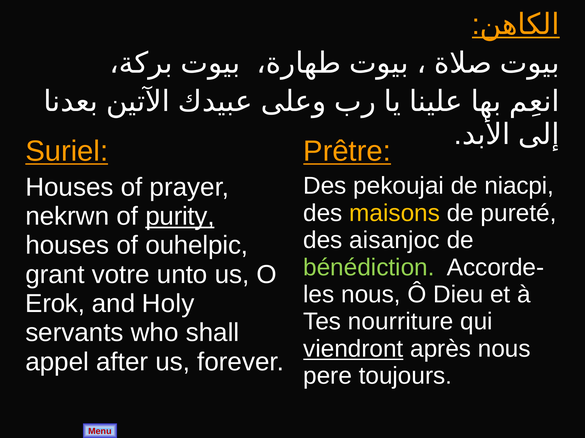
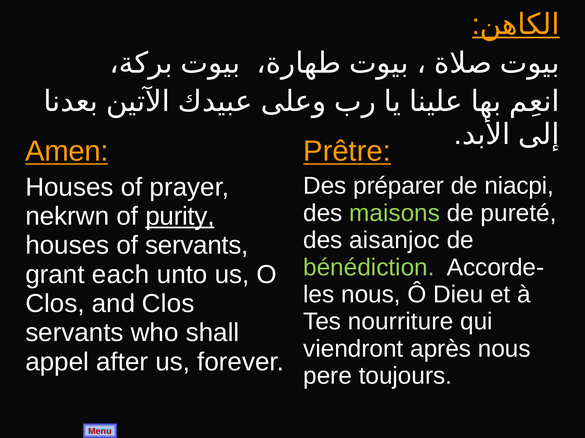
Suriel: Suriel -> Amen
pekoujai: pekoujai -> préparer
maisons colour: yellow -> light green
of ouhelpic: ouhelpic -> servants
votre: votre -> each
Erok at (55, 304): Erok -> Clos
and Holy: Holy -> Clos
viendront underline: present -> none
